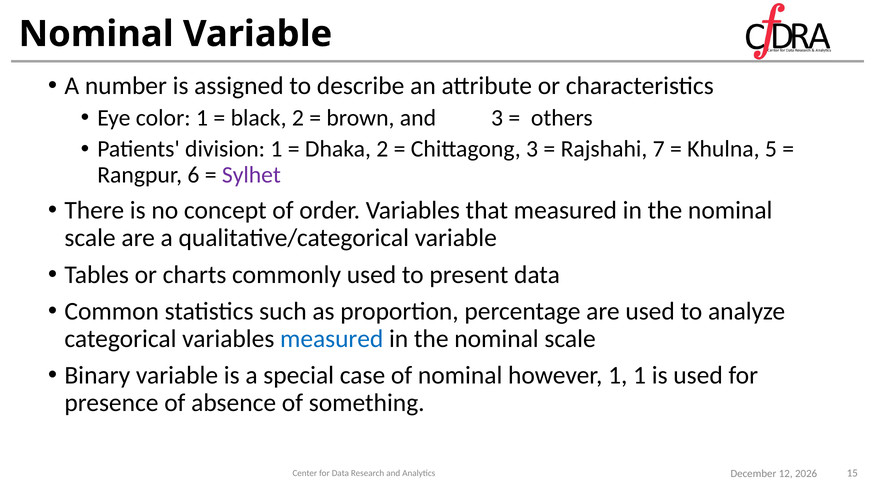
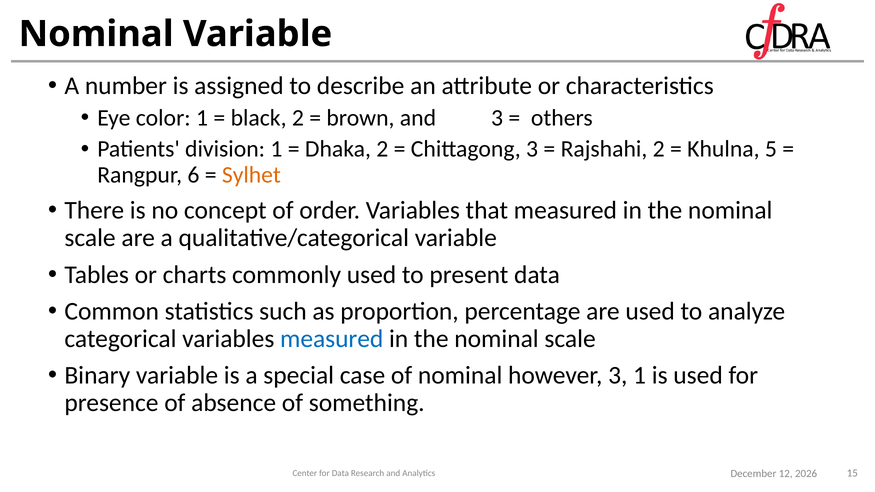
Rajshahi 7: 7 -> 2
Sylhet colour: purple -> orange
however 1: 1 -> 3
